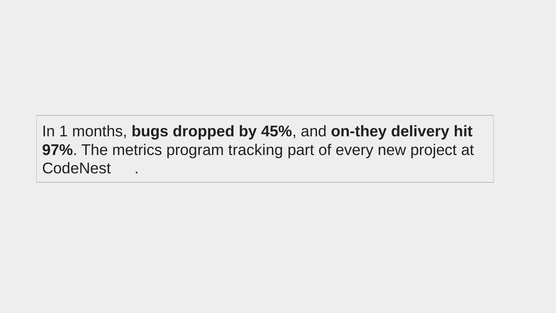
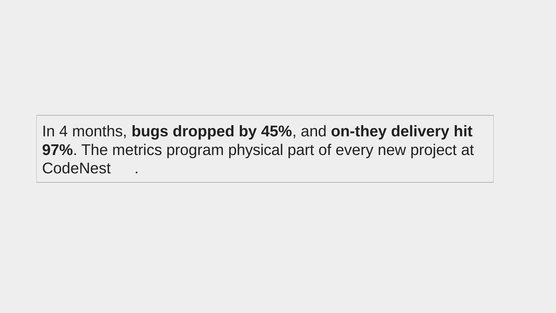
1: 1 -> 4
tracking: tracking -> physical
